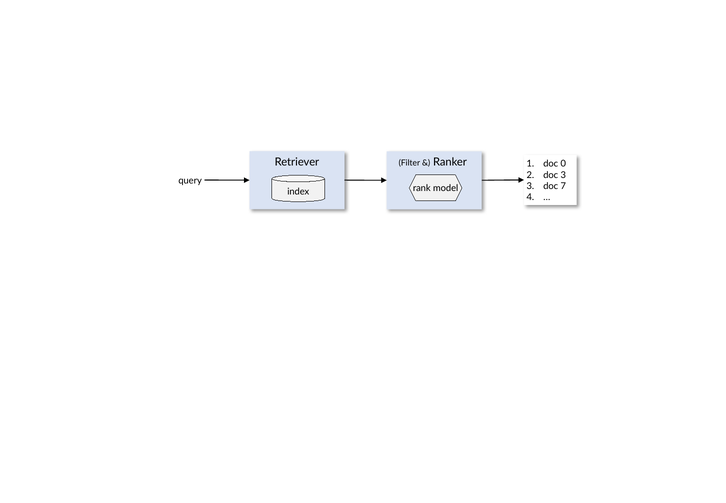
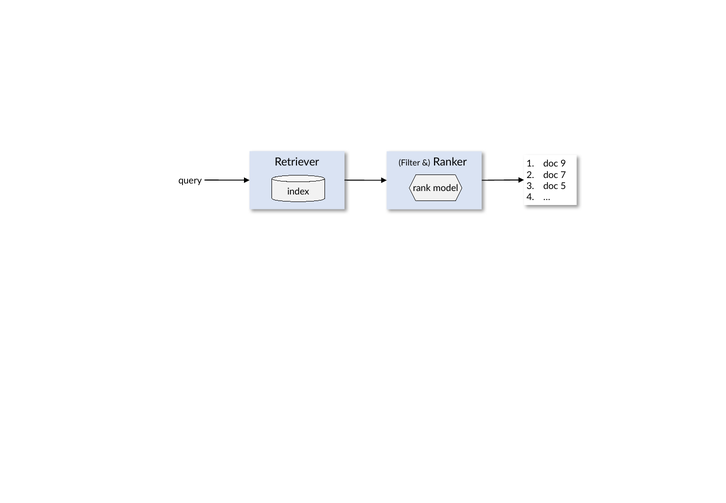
0: 0 -> 9
doc 3: 3 -> 7
7: 7 -> 5
